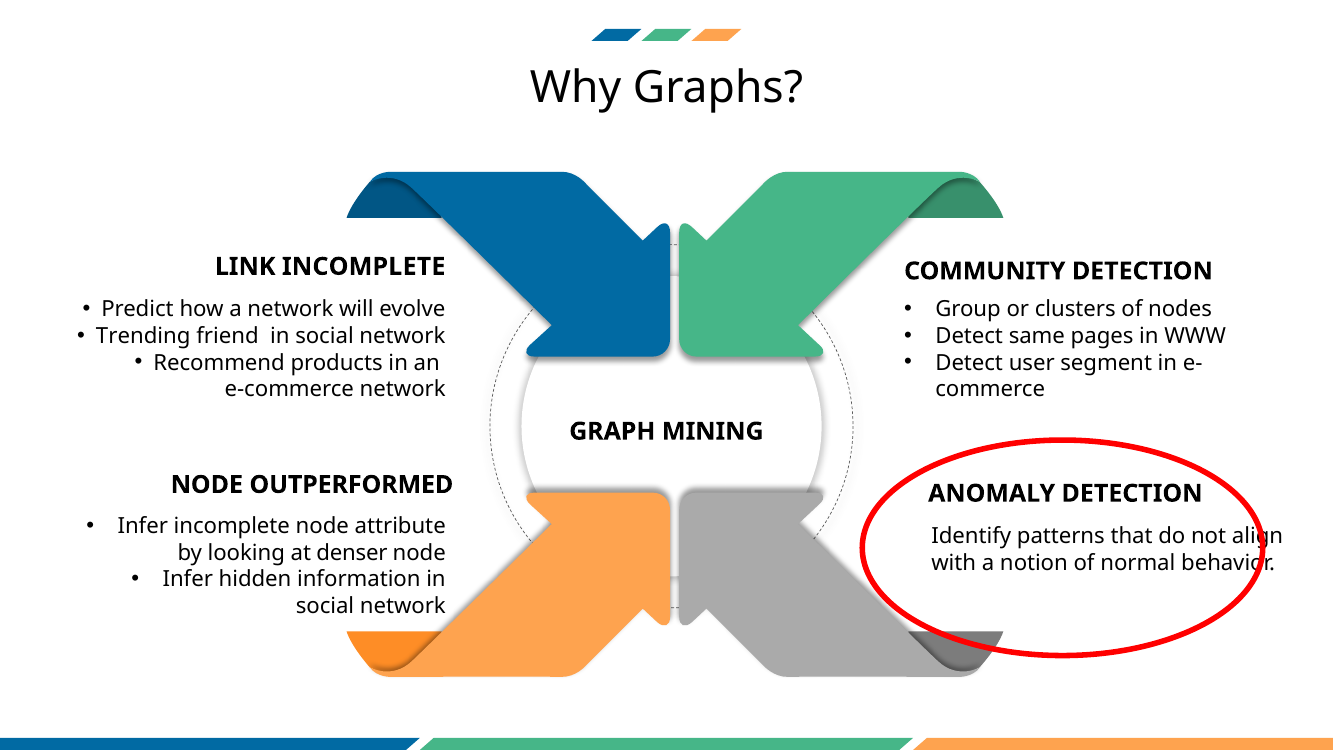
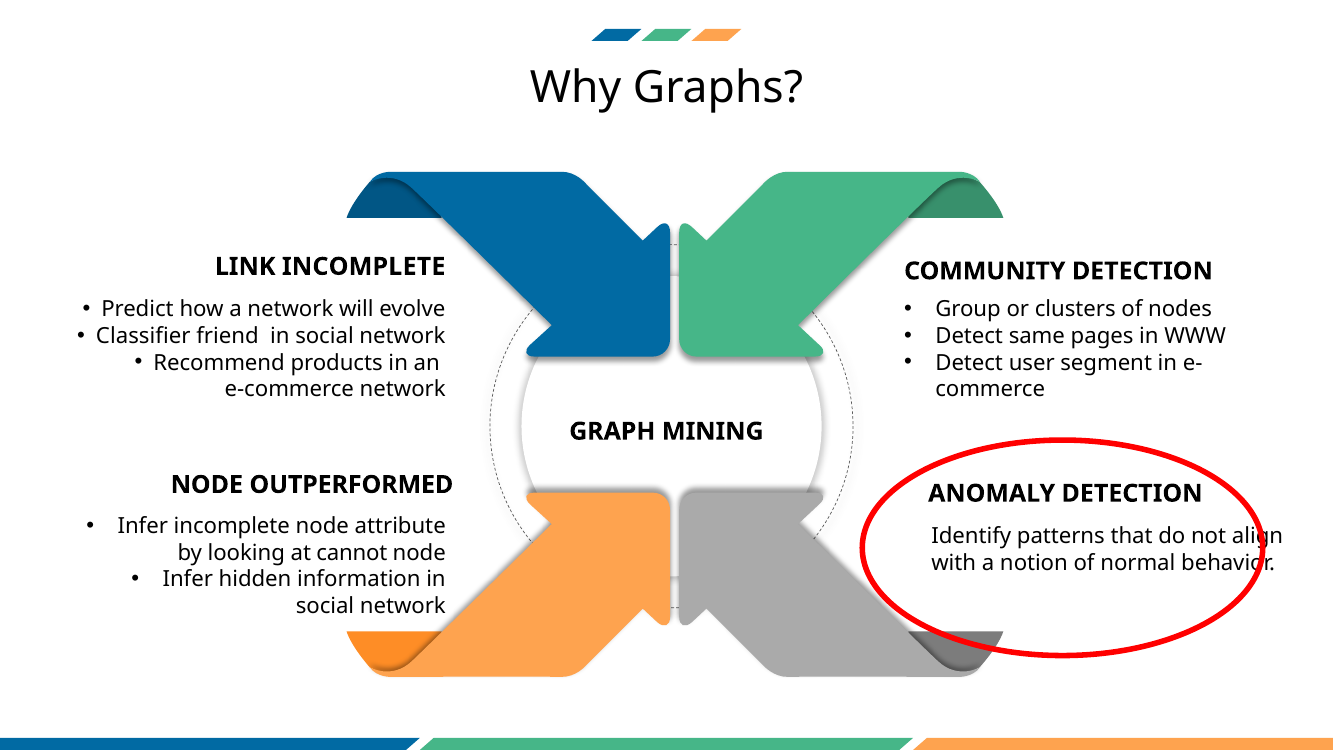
Trending: Trending -> Classifier
denser: denser -> cannot
